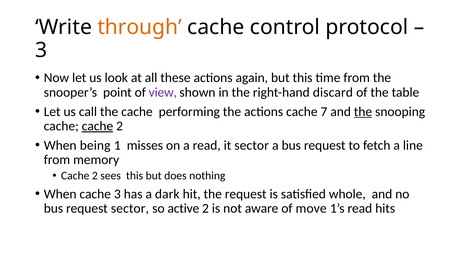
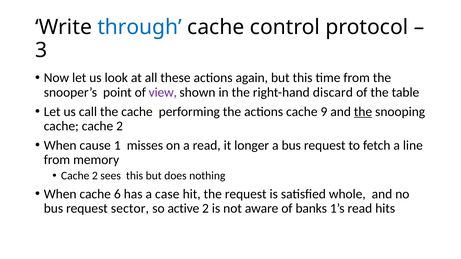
through colour: orange -> blue
7: 7 -> 9
cache at (97, 126) underline: present -> none
being: being -> cause
it sector: sector -> longer
cache 3: 3 -> 6
dark: dark -> case
move: move -> banks
